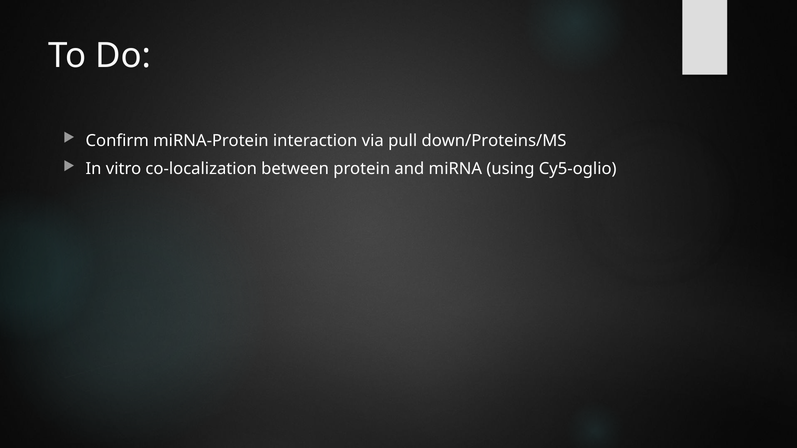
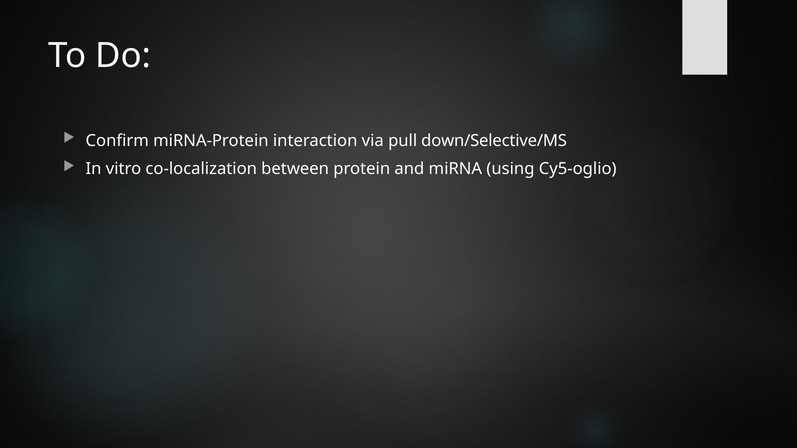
down/Proteins/MS: down/Proteins/MS -> down/Selective/MS
